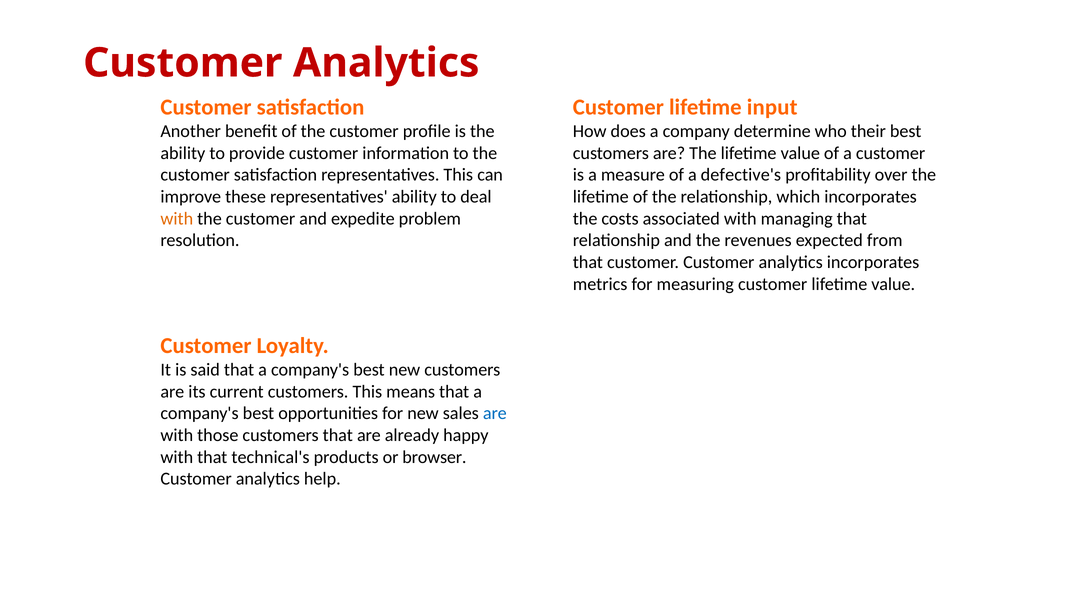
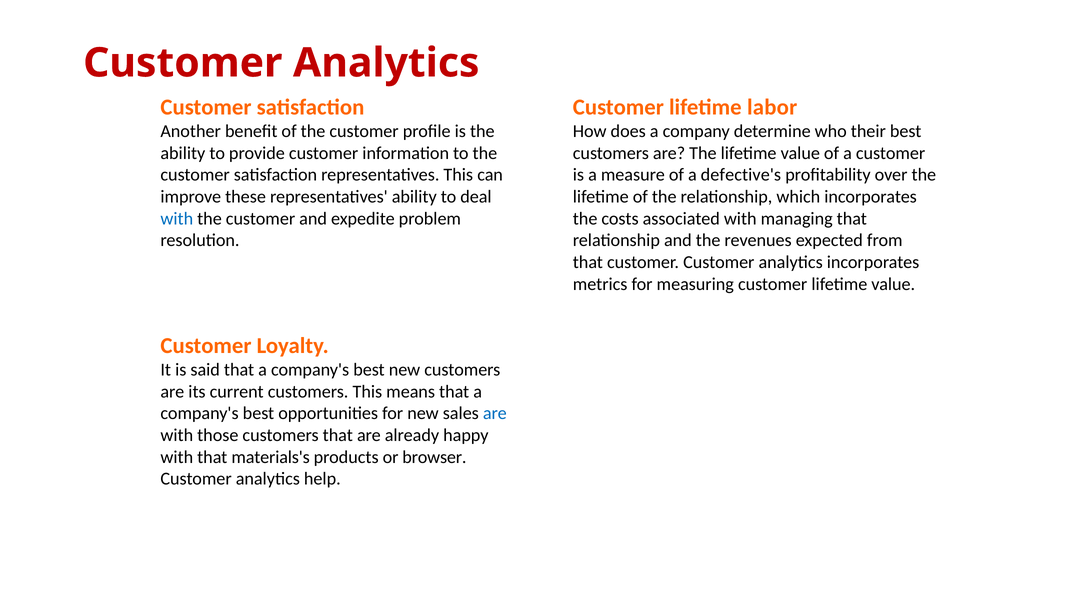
input: input -> labor
with at (177, 218) colour: orange -> blue
technical's: technical's -> materials's
